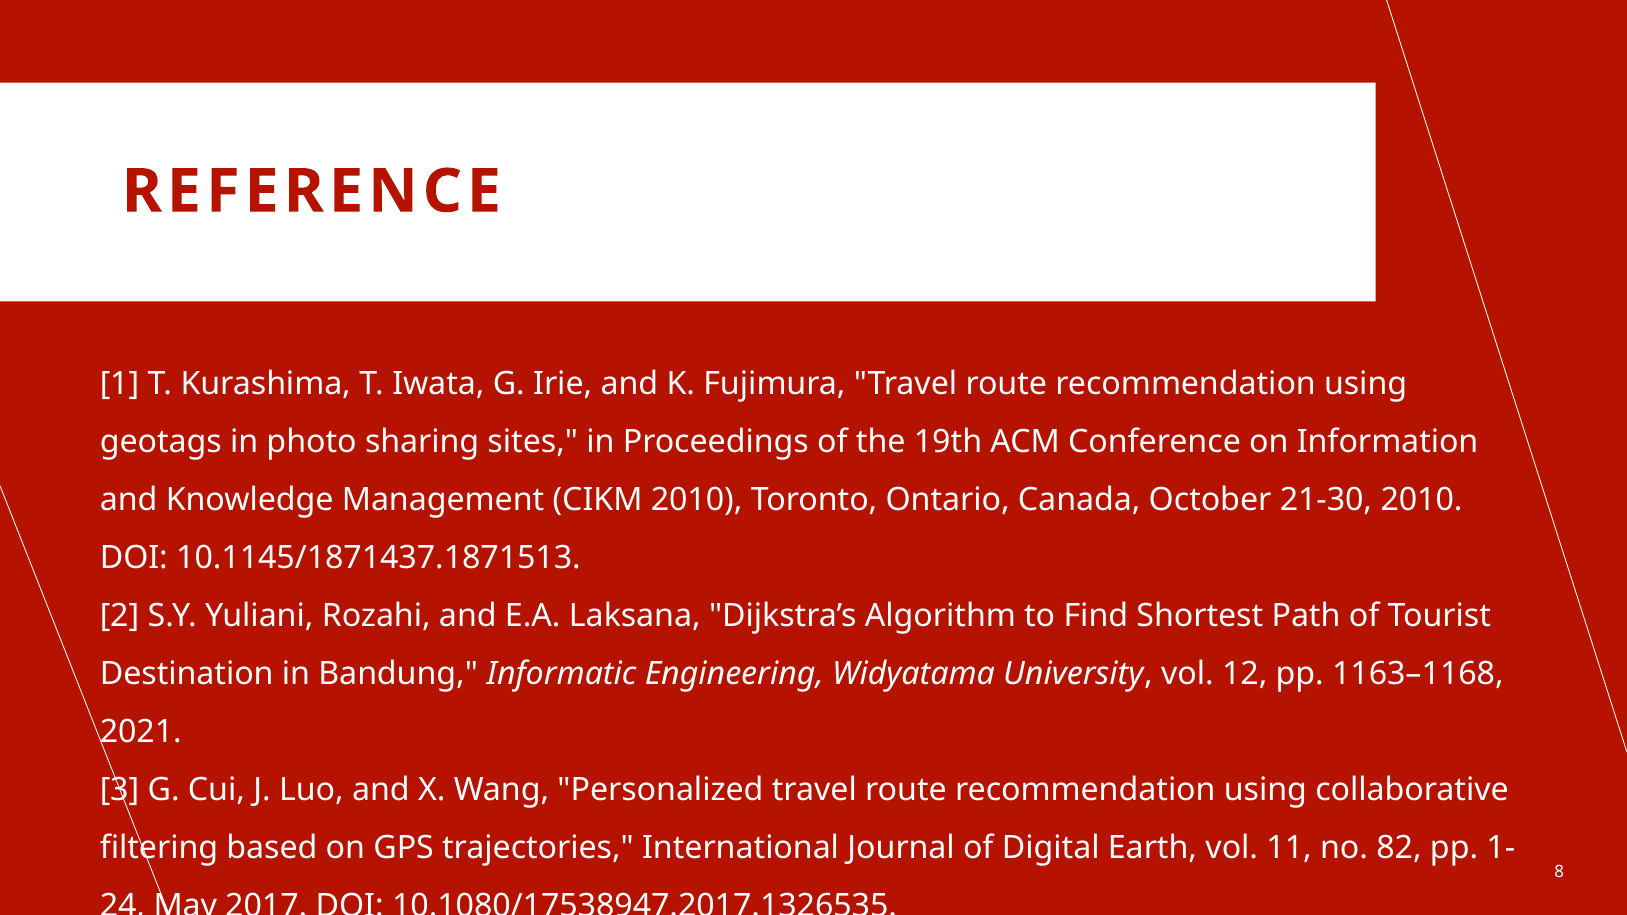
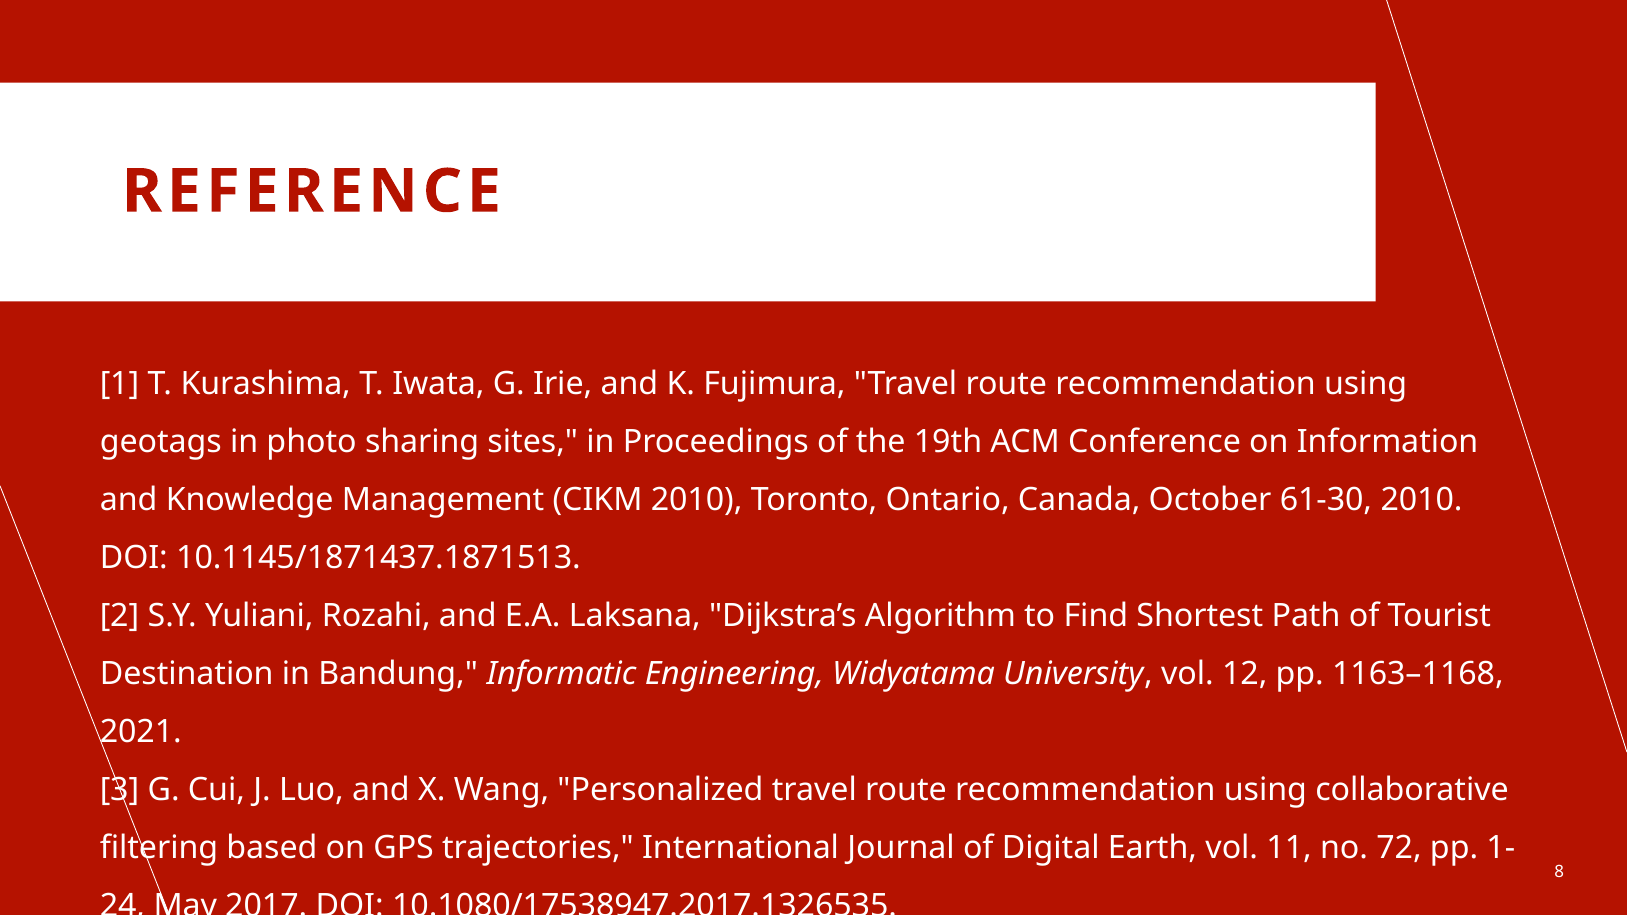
21-30: 21-30 -> 61-30
82: 82 -> 72
